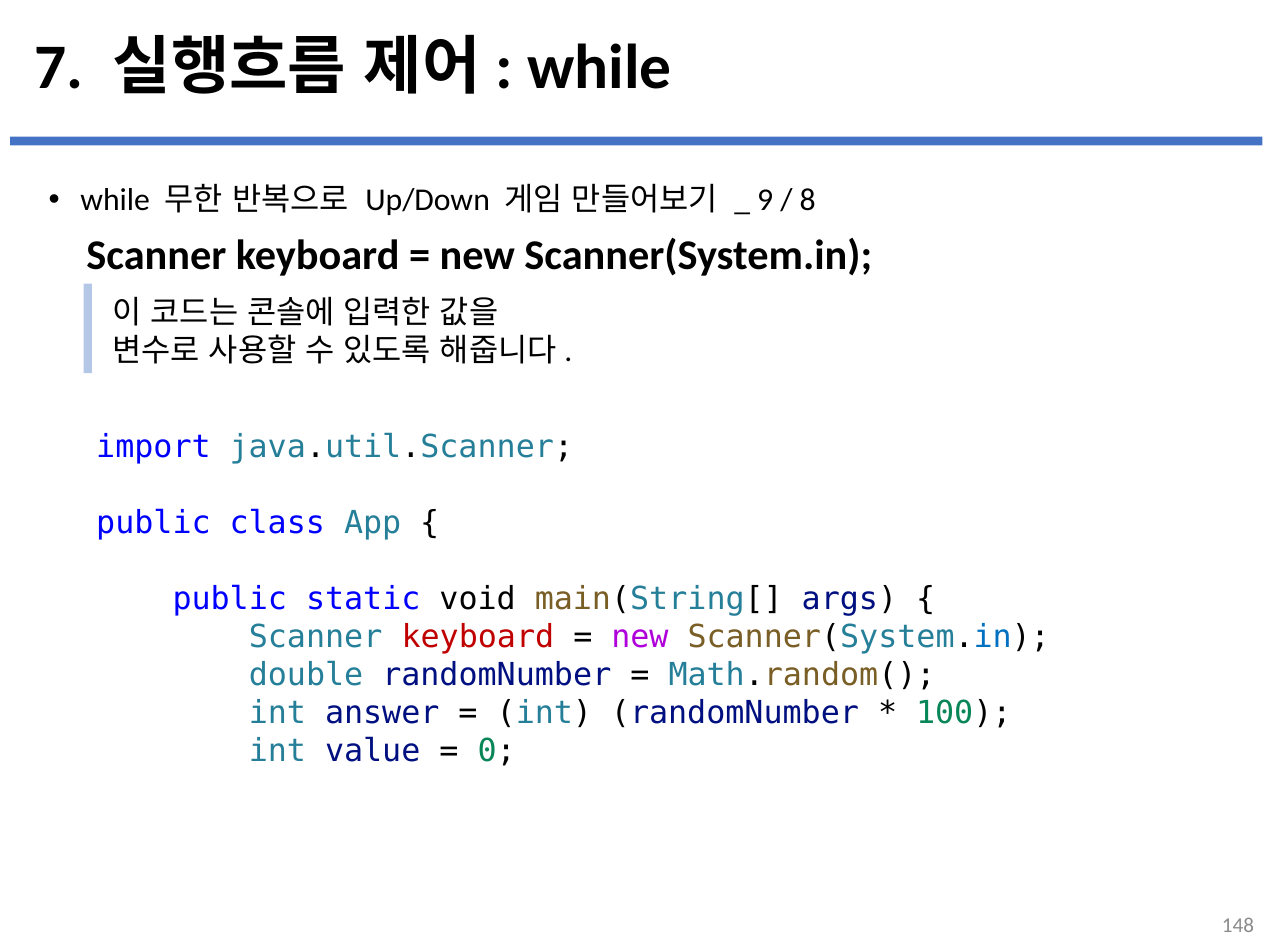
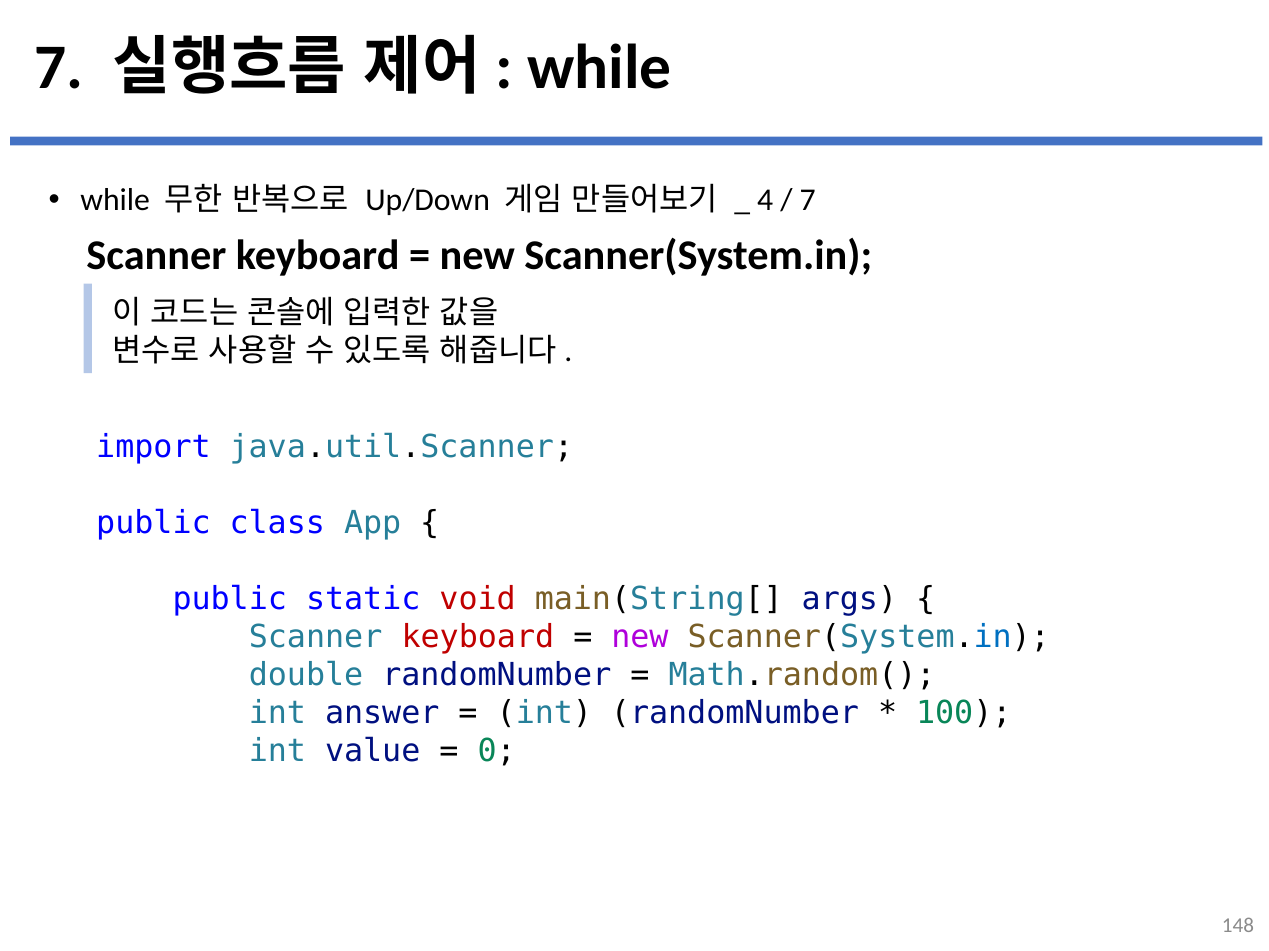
9: 9 -> 4
8 at (808, 201): 8 -> 7
void colour: black -> red
